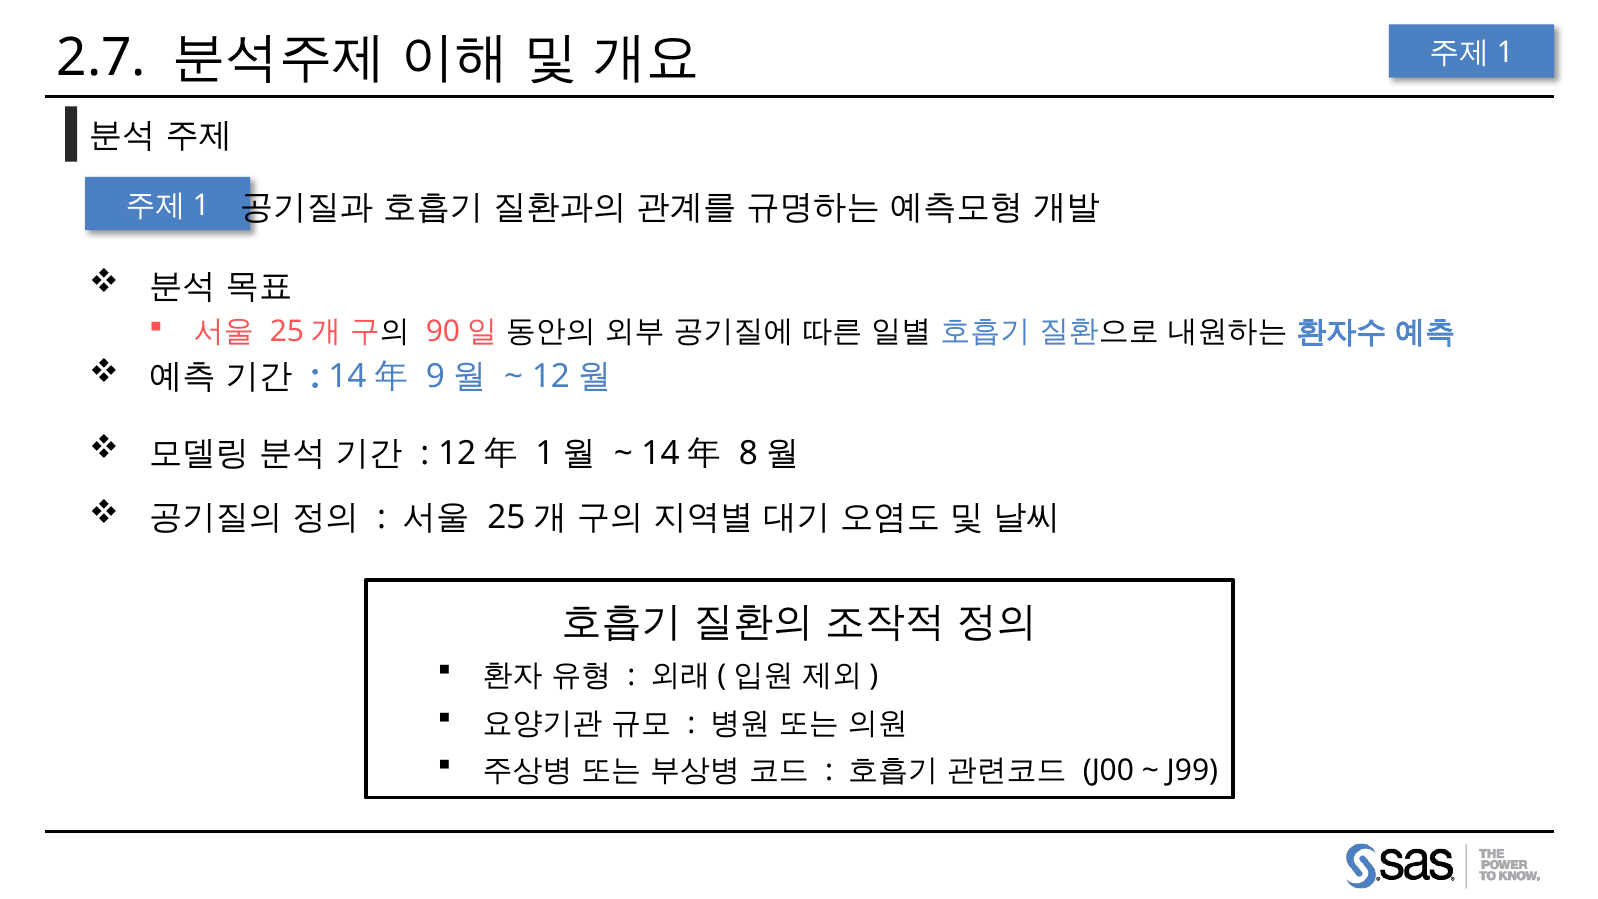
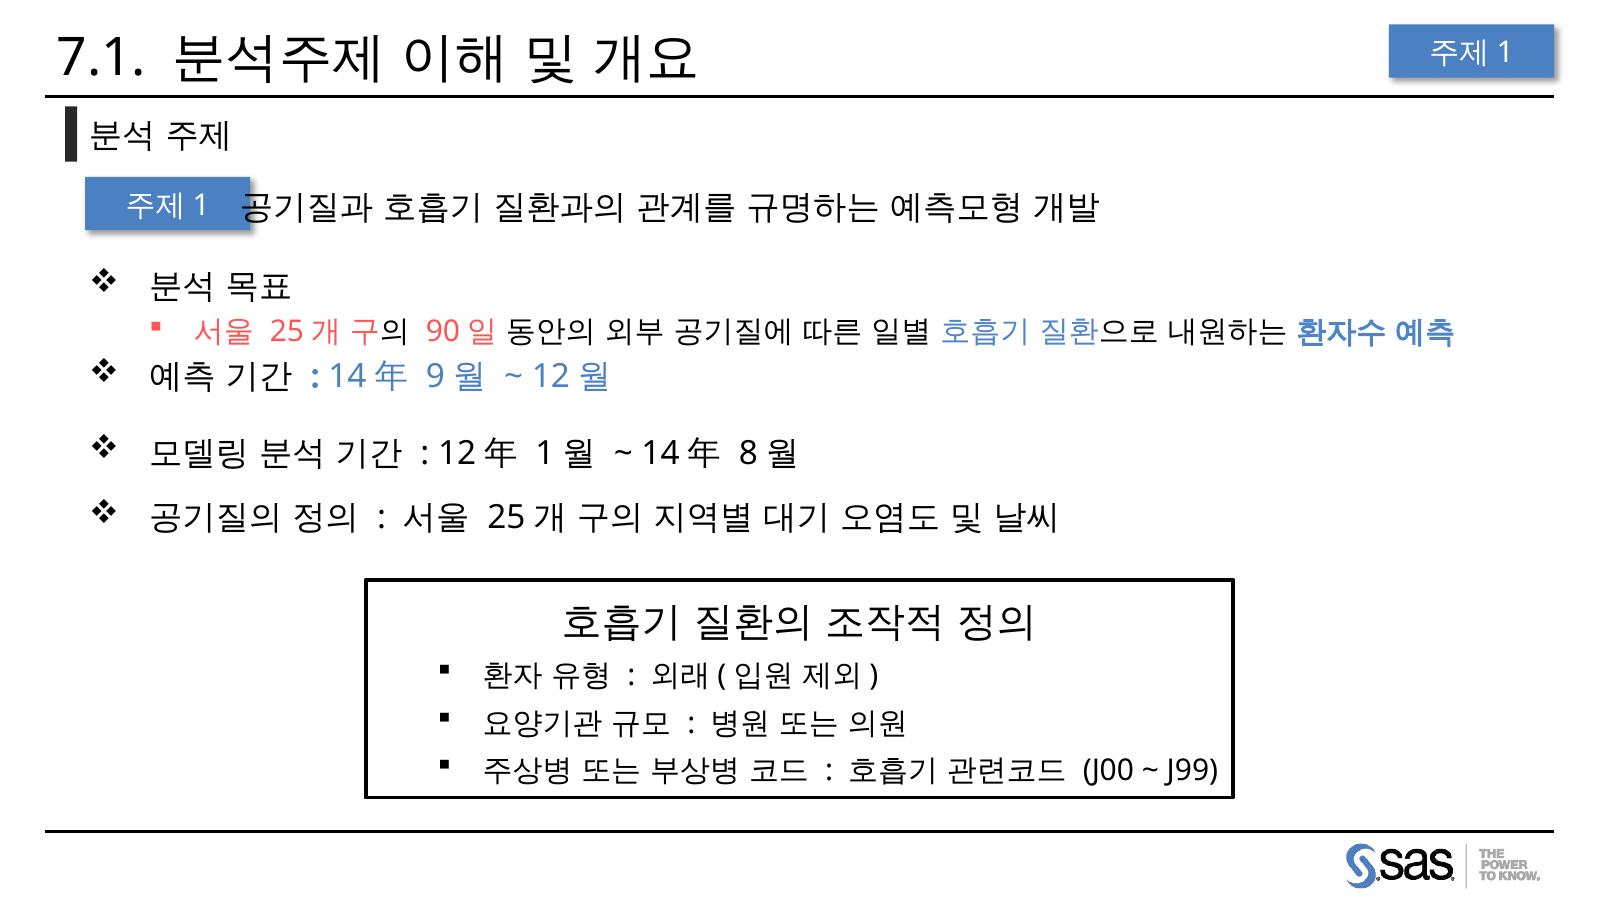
2.7: 2.7 -> 7.1
